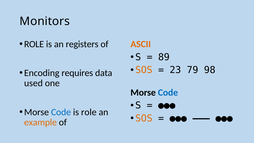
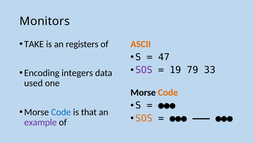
ROLE at (34, 44): ROLE -> TAKE
89: 89 -> 47
SOS at (144, 70) colour: orange -> purple
23: 23 -> 19
98: 98 -> 33
requires: requires -> integers
Code at (168, 92) colour: blue -> orange
is role: role -> that
example colour: orange -> purple
